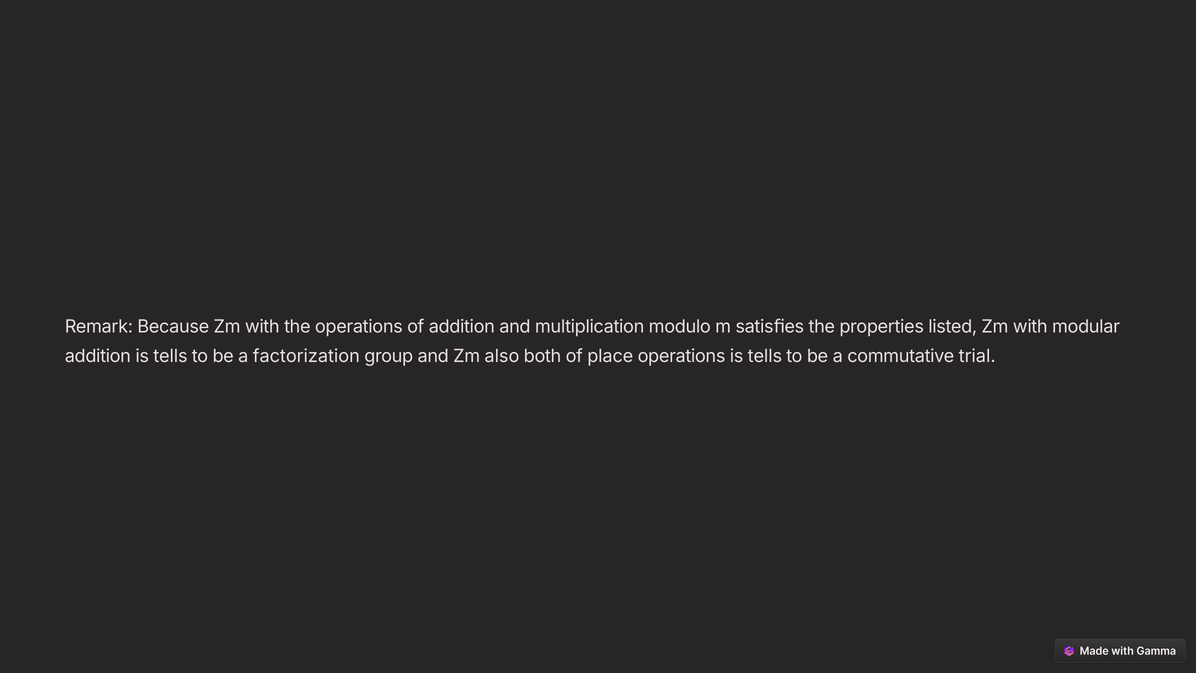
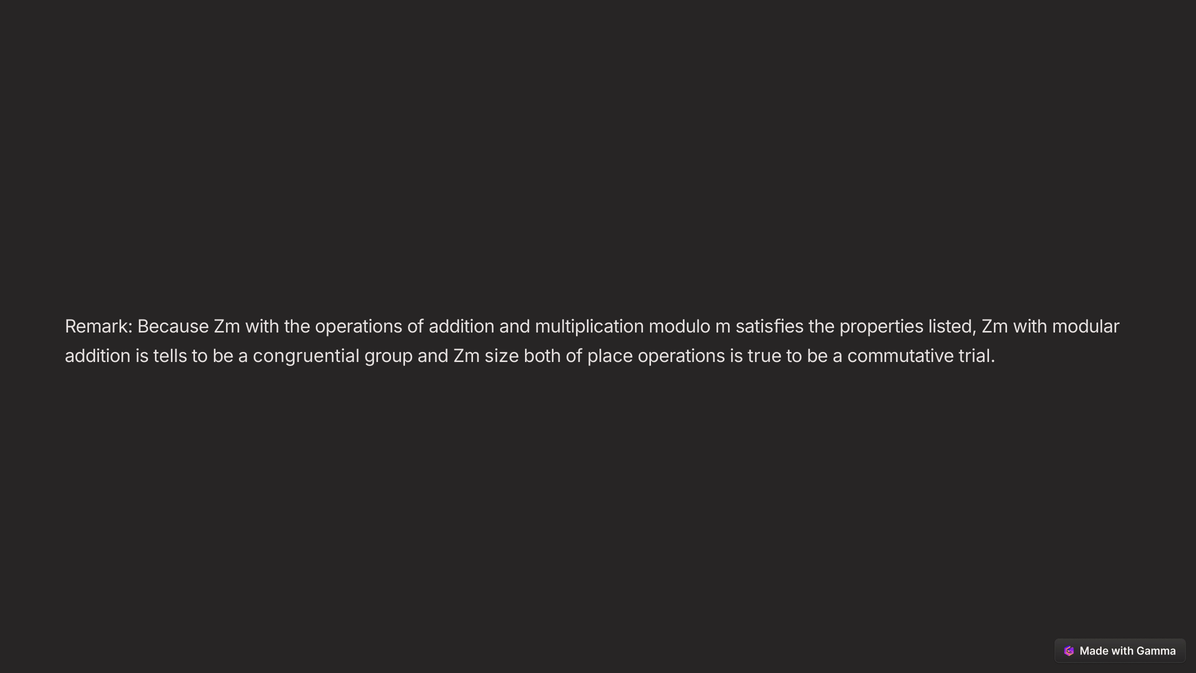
factorization: factorization -> congruential
also: also -> size
operations is tells: tells -> true
